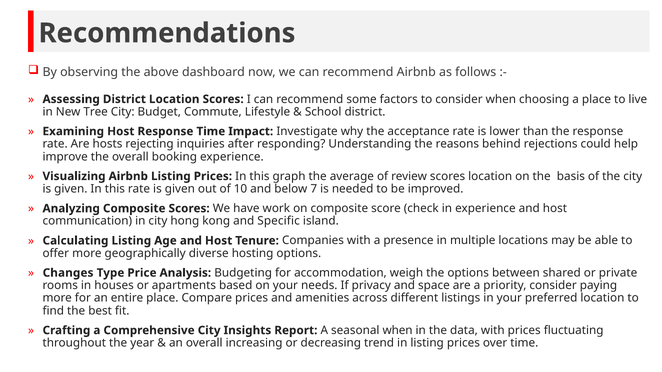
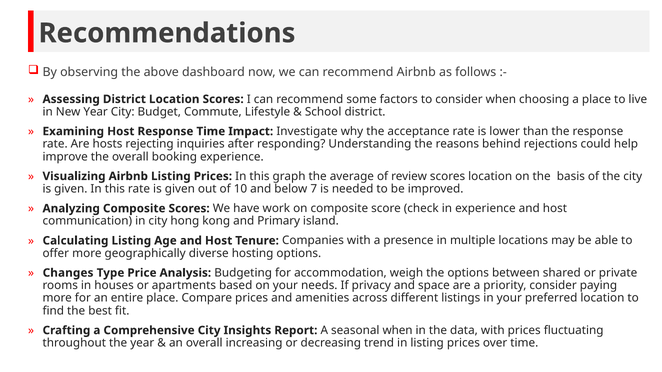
New Tree: Tree -> Year
Specific: Specific -> Primary
